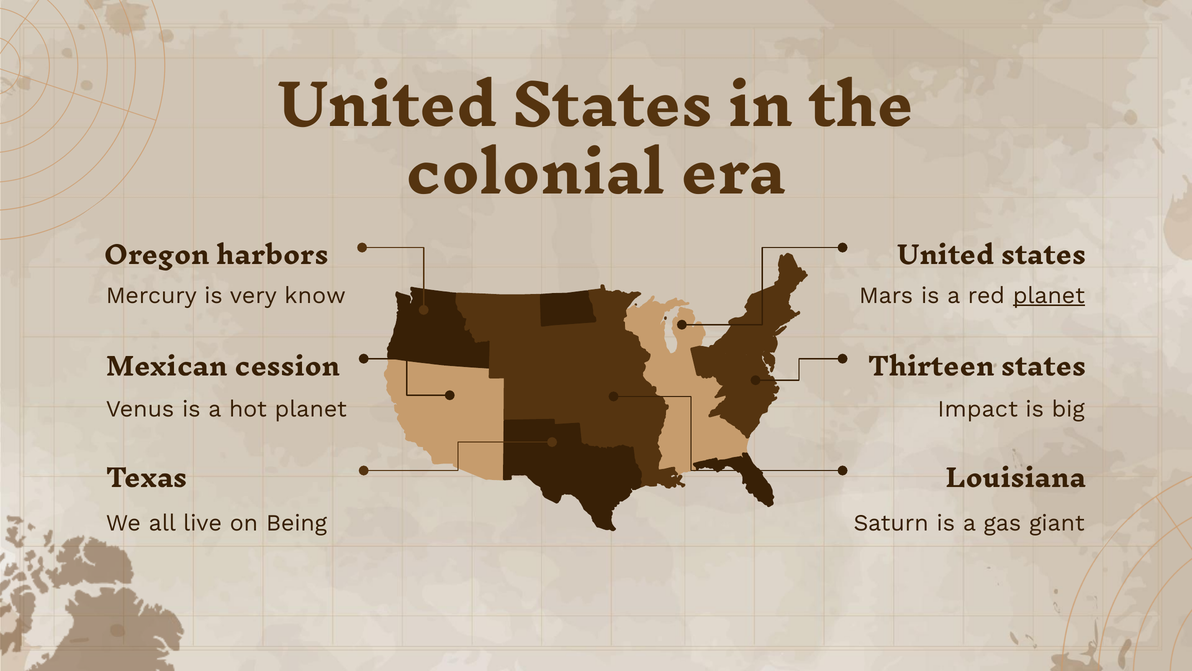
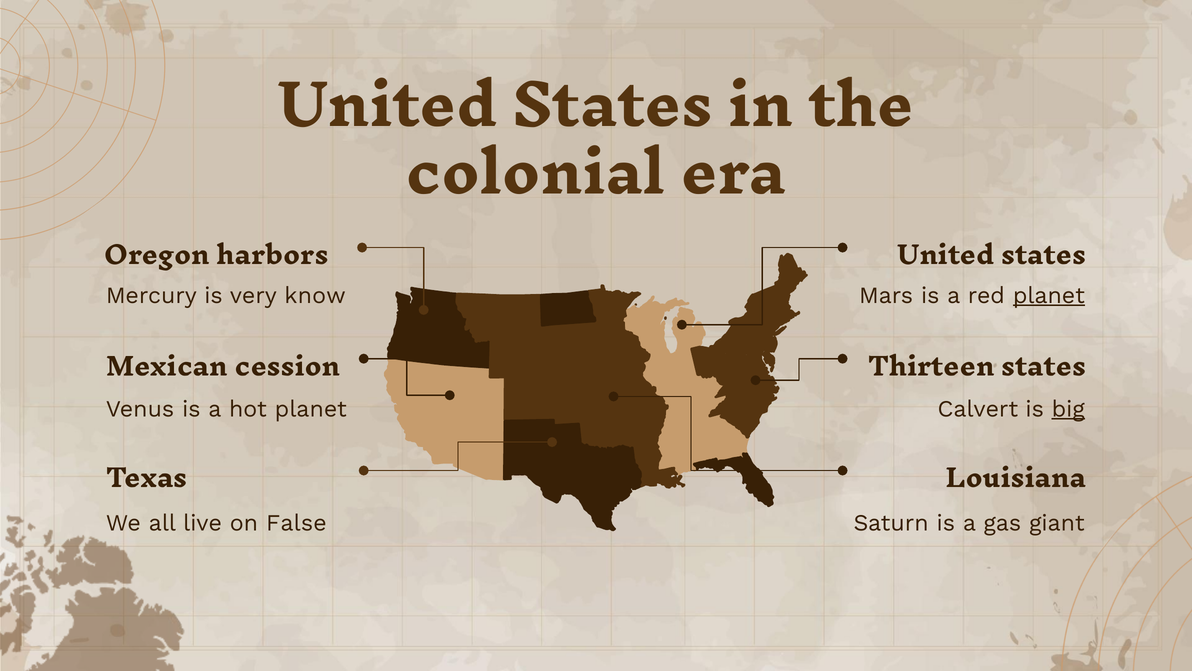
Impact: Impact -> Calvert
big underline: none -> present
Being: Being -> False
